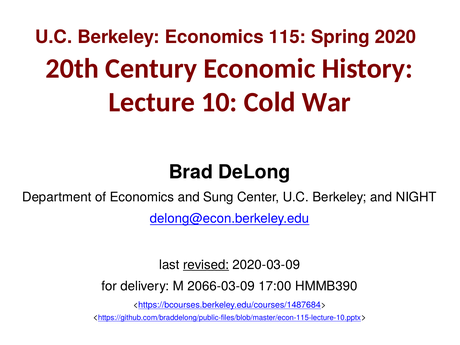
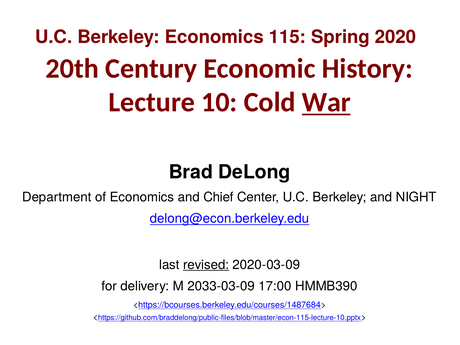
War underline: none -> present
Sung: Sung -> Chief
2066-03-09: 2066-03-09 -> 2033-03-09
